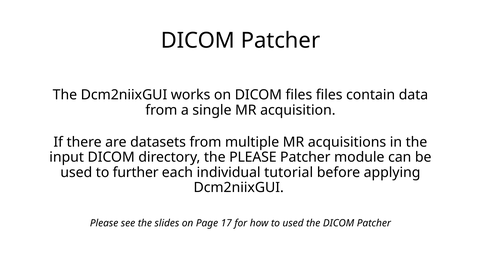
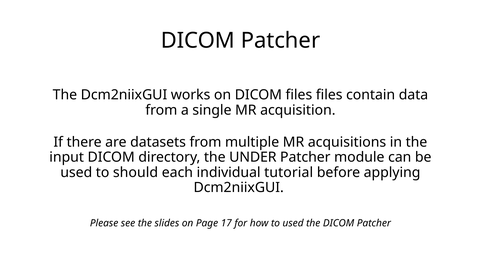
the PLEASE: PLEASE -> UNDER
further: further -> should
